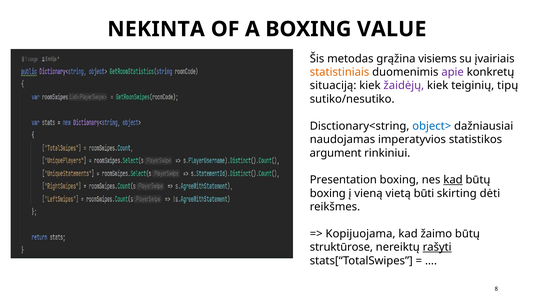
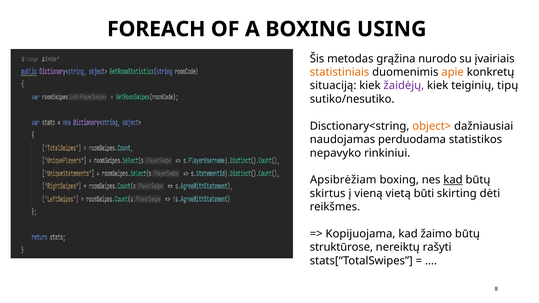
NEKINTA: NEKINTA -> FOREACH
VALUE: VALUE -> USING
visiems: visiems -> nurodo
apie colour: purple -> orange
object> colour: blue -> orange
imperatyvios: imperatyvios -> perduodama
argument: argument -> nepavyko
Presentation: Presentation -> Apsibrėžiam
boxing at (328, 194): boxing -> skirtus
rašyti underline: present -> none
